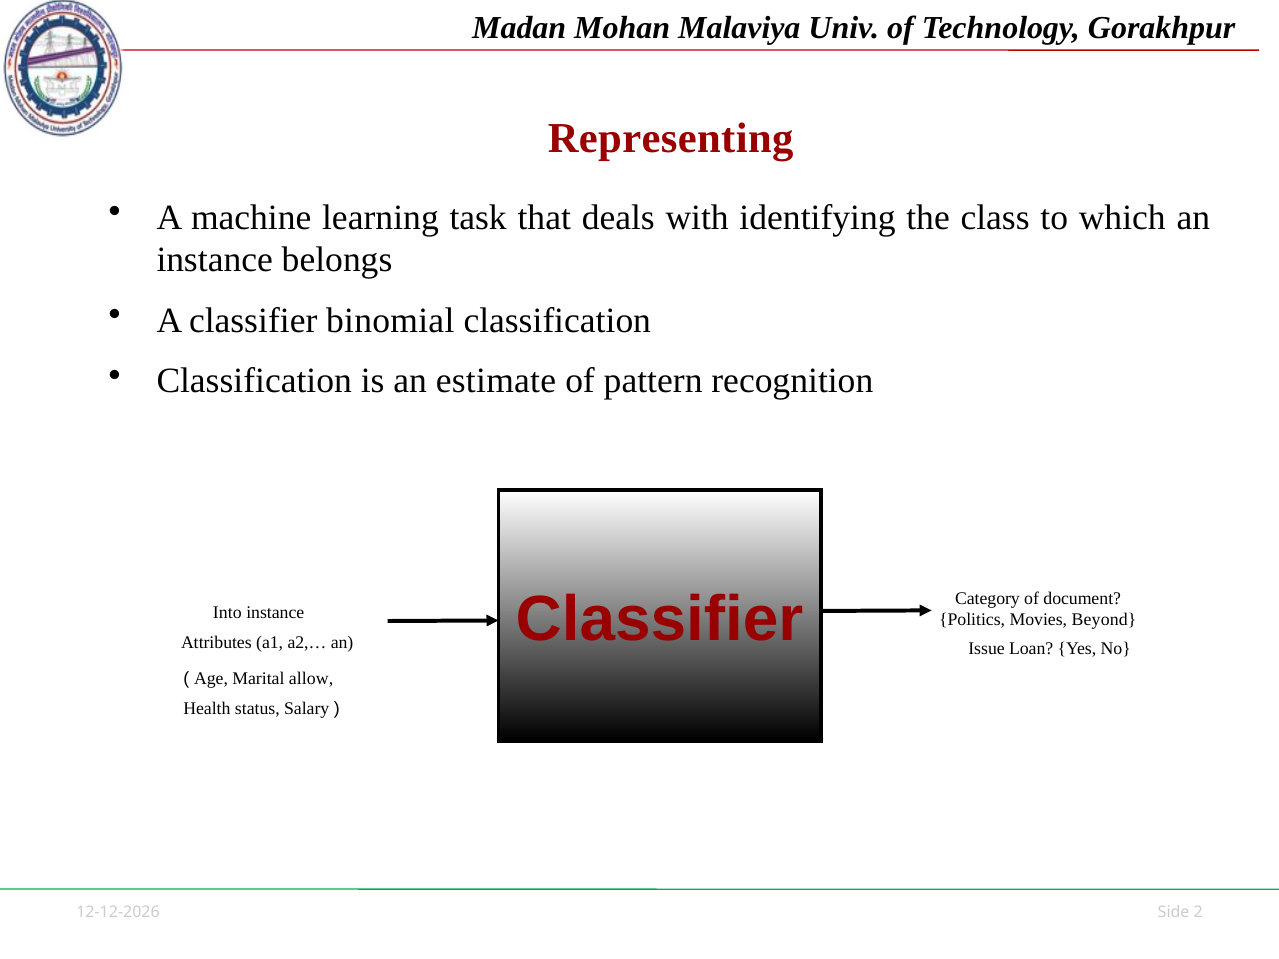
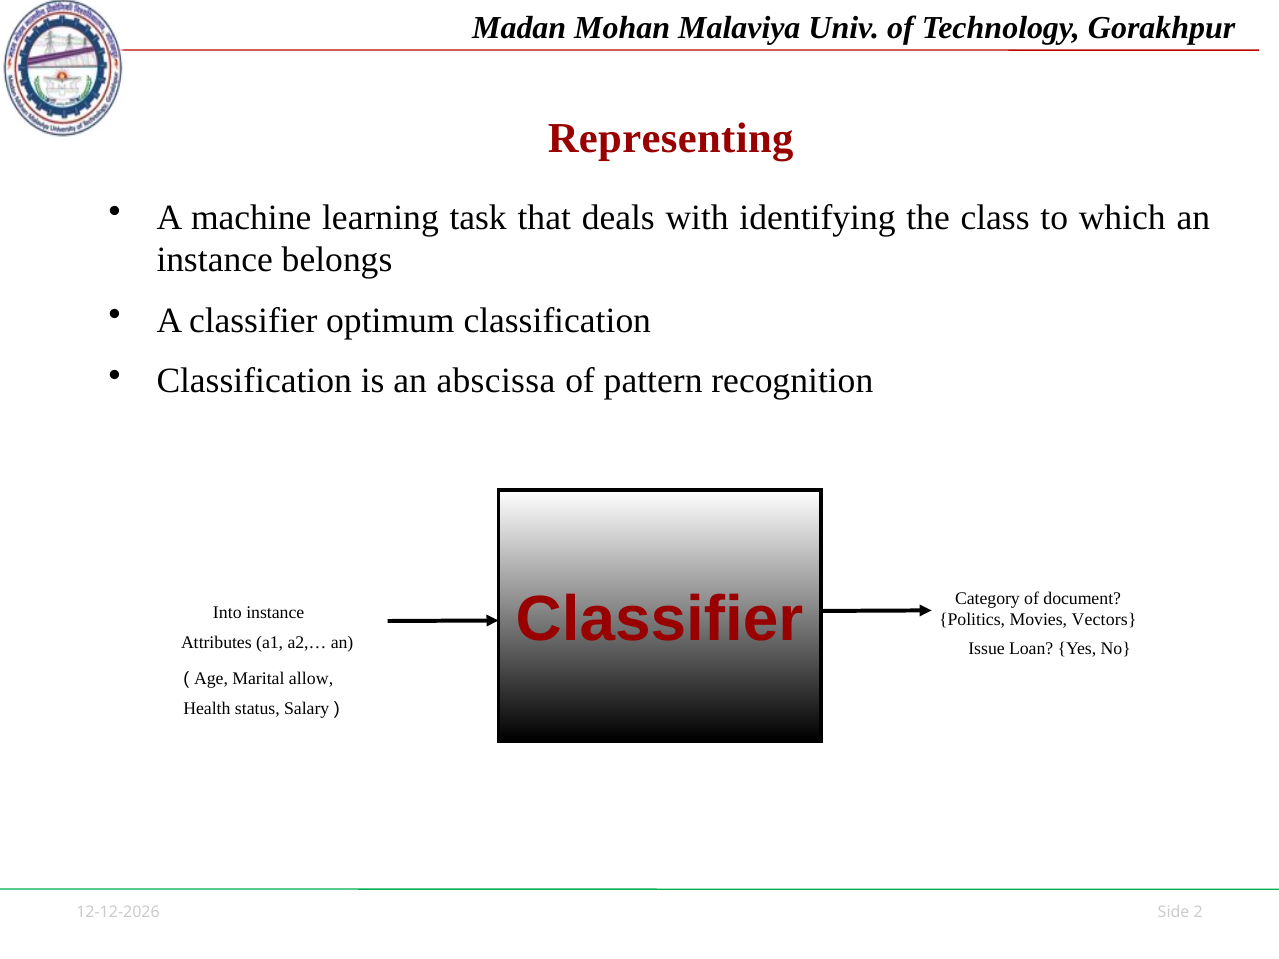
binomial: binomial -> optimum
estimate: estimate -> abscissa
Beyond: Beyond -> Vectors
